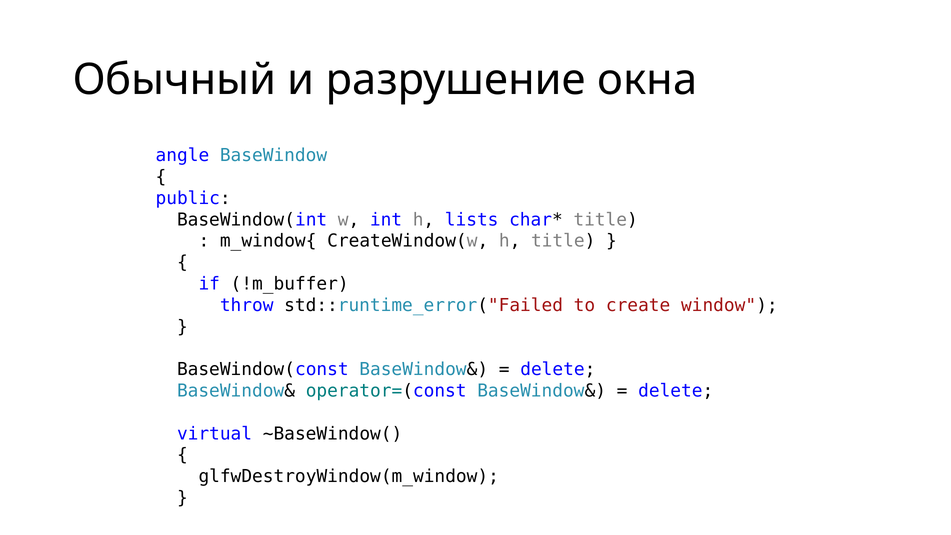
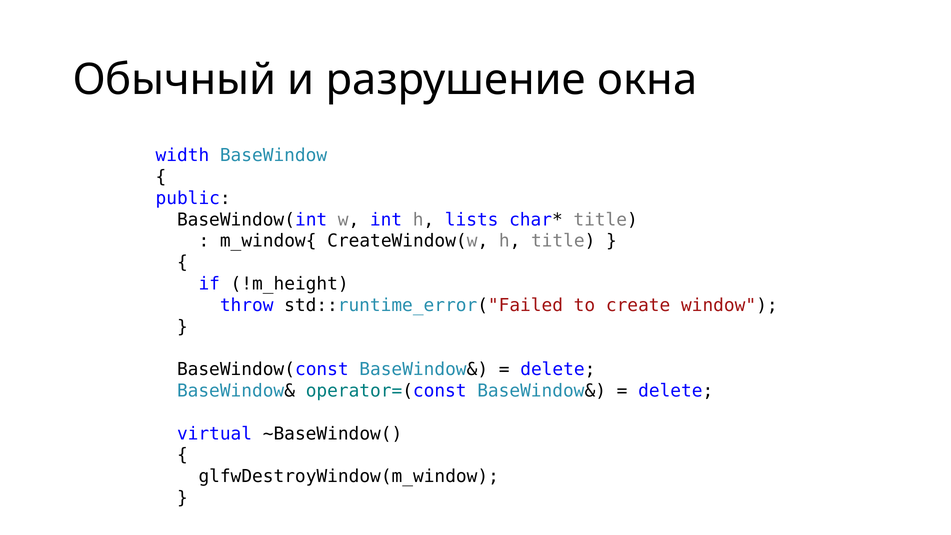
angle: angle -> width
!m_buffer: !m_buffer -> !m_height
